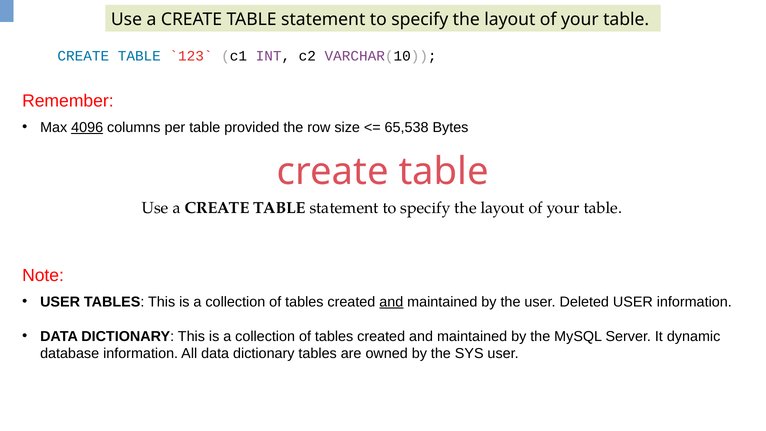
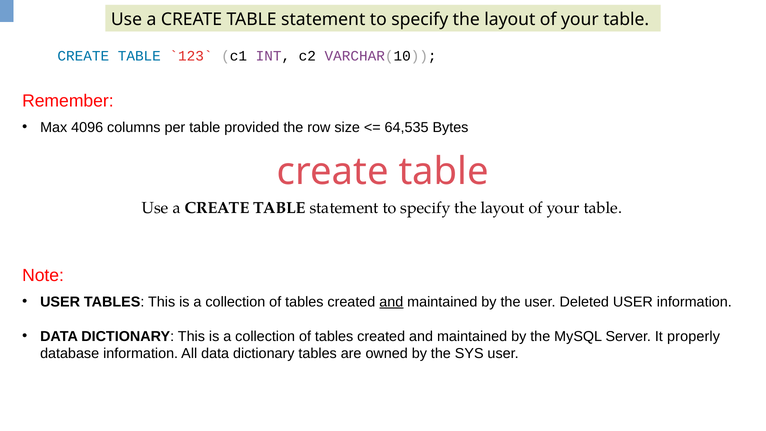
4096 underline: present -> none
65,538: 65,538 -> 64,535
dynamic: dynamic -> properly
